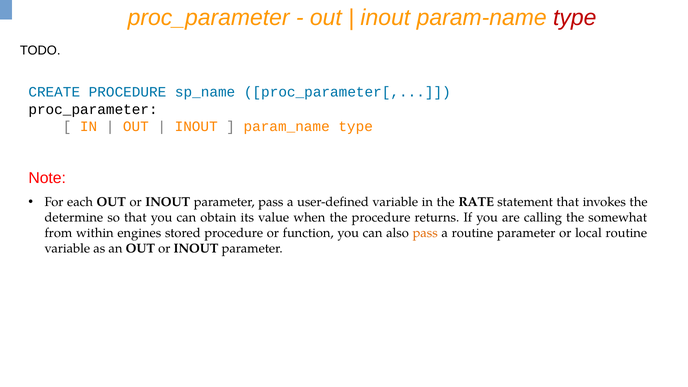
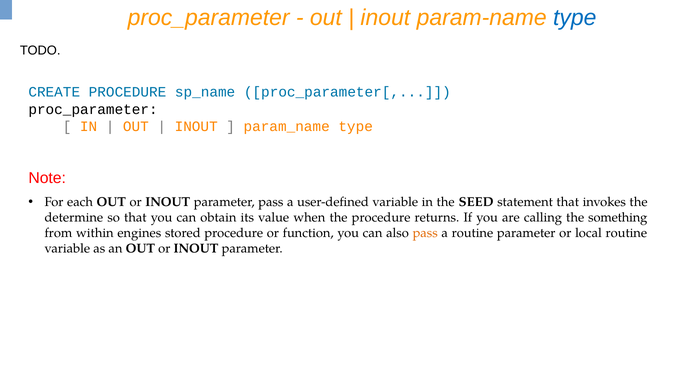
type at (575, 18) colour: red -> blue
RATE: RATE -> SEED
somewhat: somewhat -> something
